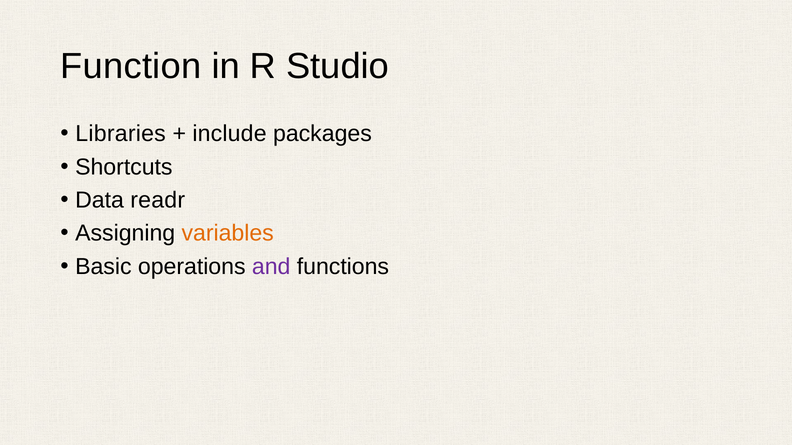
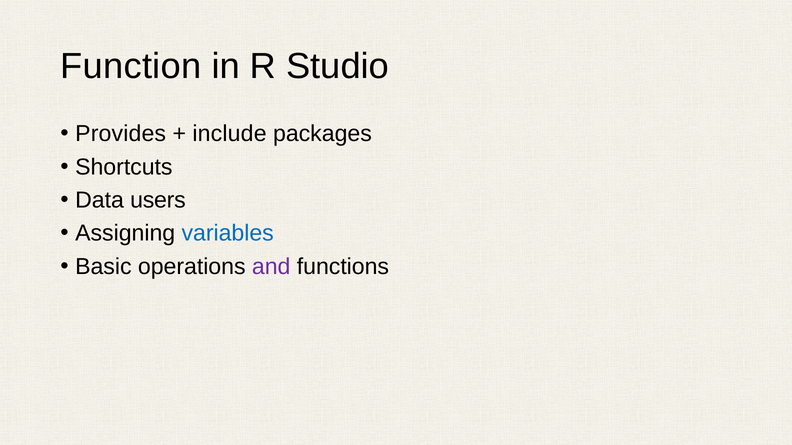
Libraries: Libraries -> Provides
readr: readr -> users
variables colour: orange -> blue
